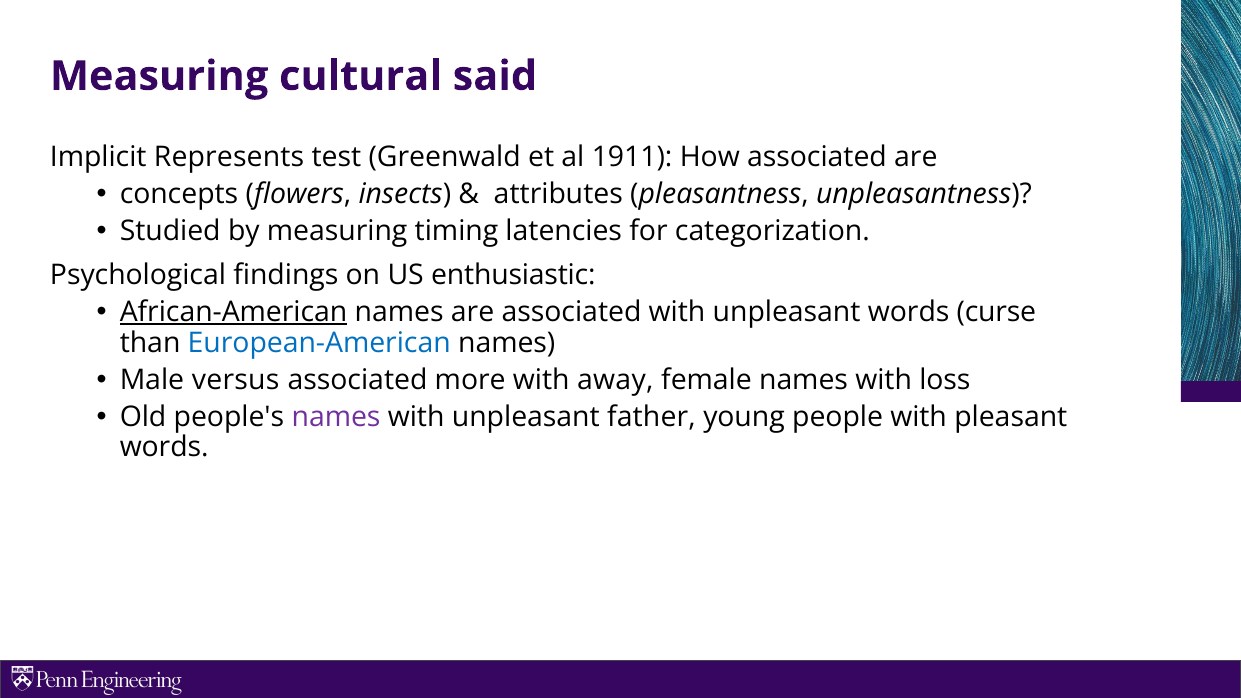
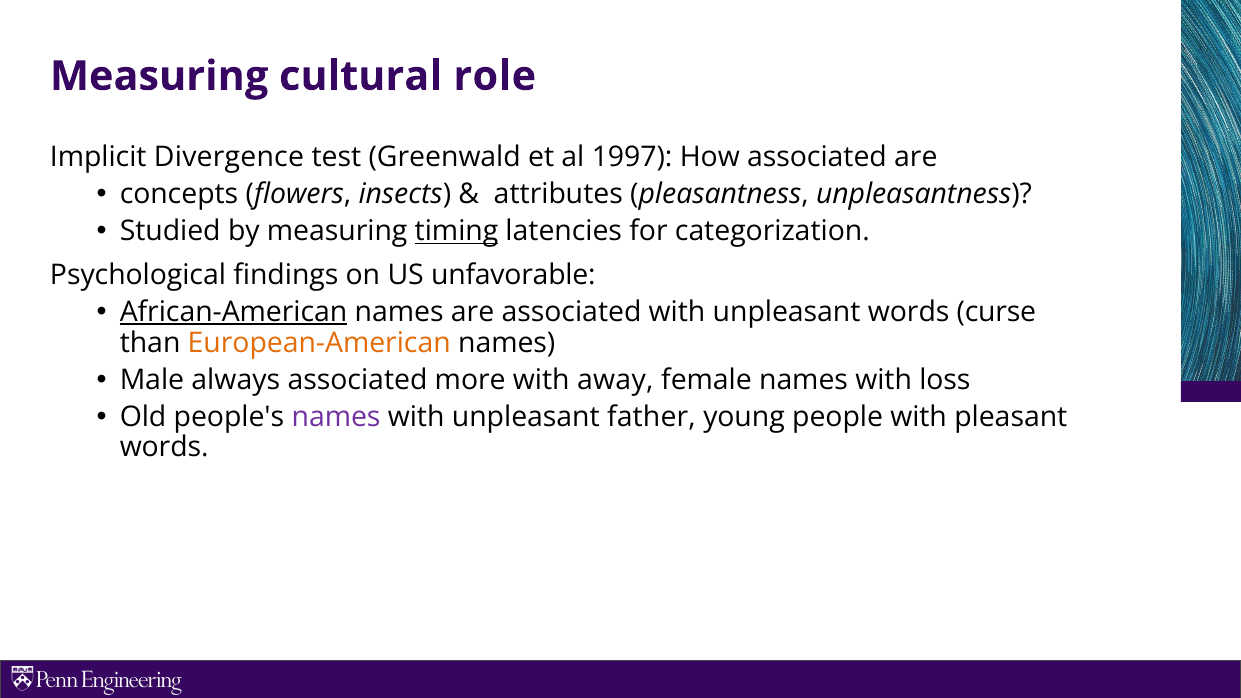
said: said -> role
Represents: Represents -> Divergence
1911: 1911 -> 1997
timing underline: none -> present
enthusiastic: enthusiastic -> unfavorable
European-American colour: blue -> orange
versus: versus -> always
